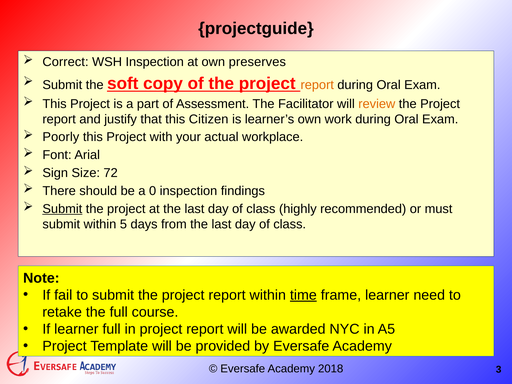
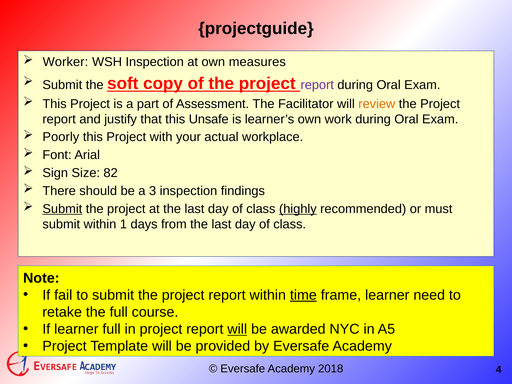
Correct: Correct -> Worker
preserves: preserves -> measures
report at (317, 85) colour: orange -> purple
Citizen: Citizen -> Unsafe
72: 72 -> 82
0: 0 -> 3
highly underline: none -> present
5: 5 -> 1
will at (237, 329) underline: none -> present
3: 3 -> 4
